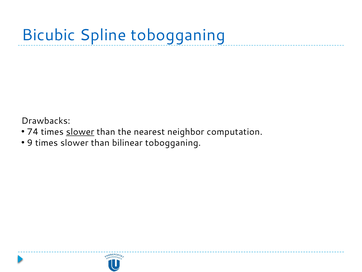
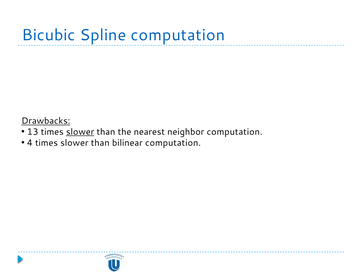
Spline tobogganing: tobogganing -> computation
Drawbacks underline: none -> present
74: 74 -> 13
9: 9 -> 4
bilinear tobogganing: tobogganing -> computation
